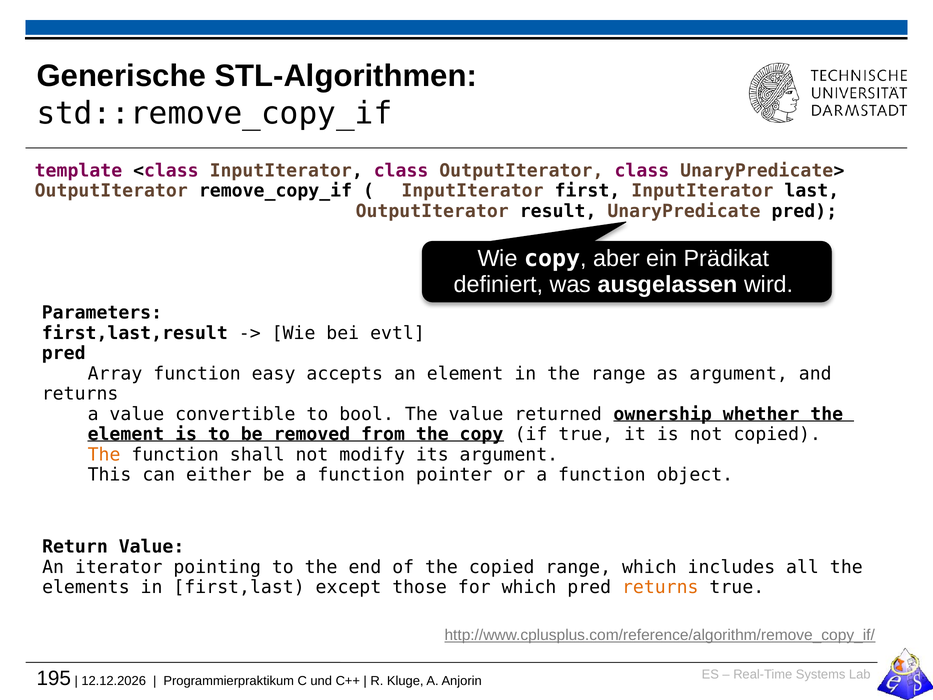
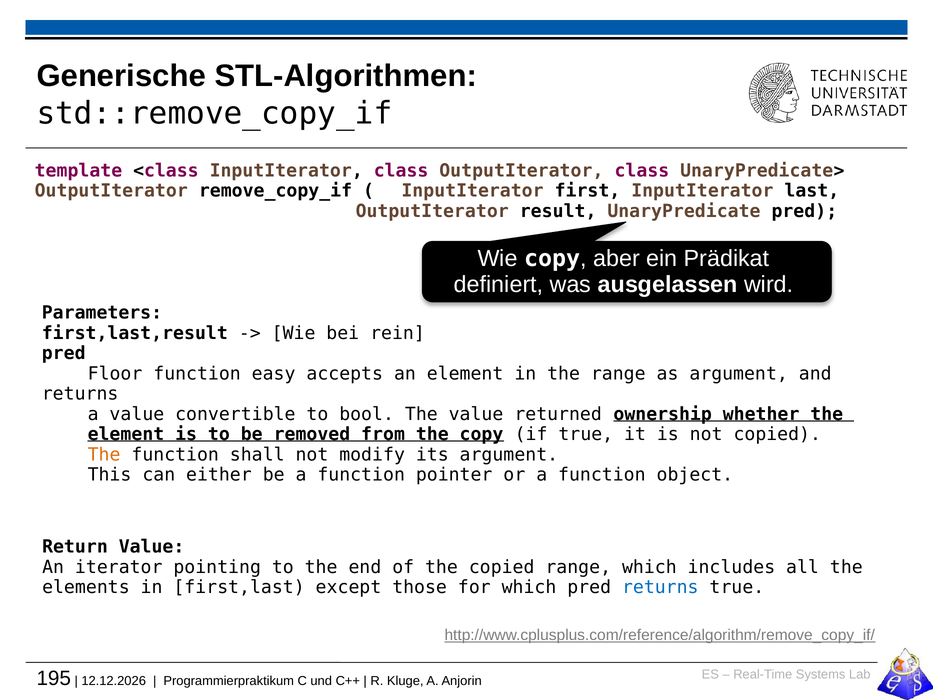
evtl: evtl -> rein
Array: Array -> Floor
returns at (660, 587) colour: orange -> blue
